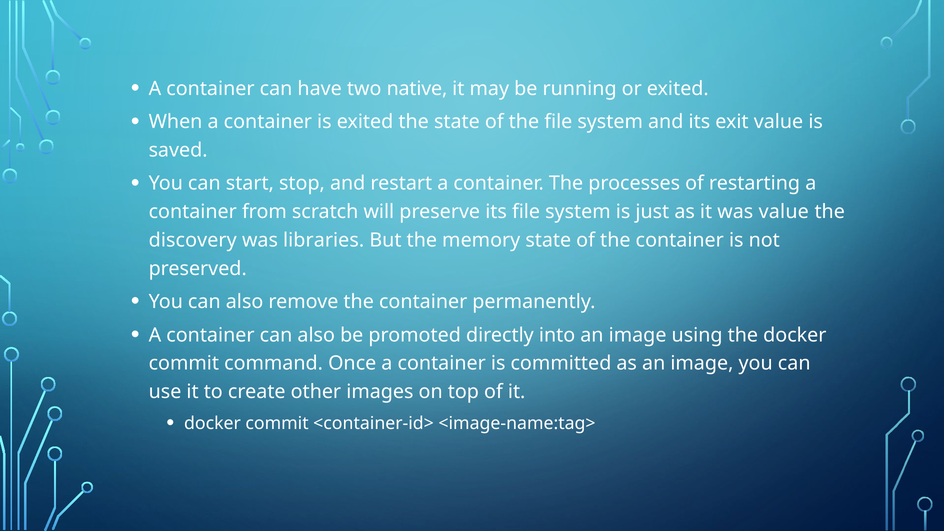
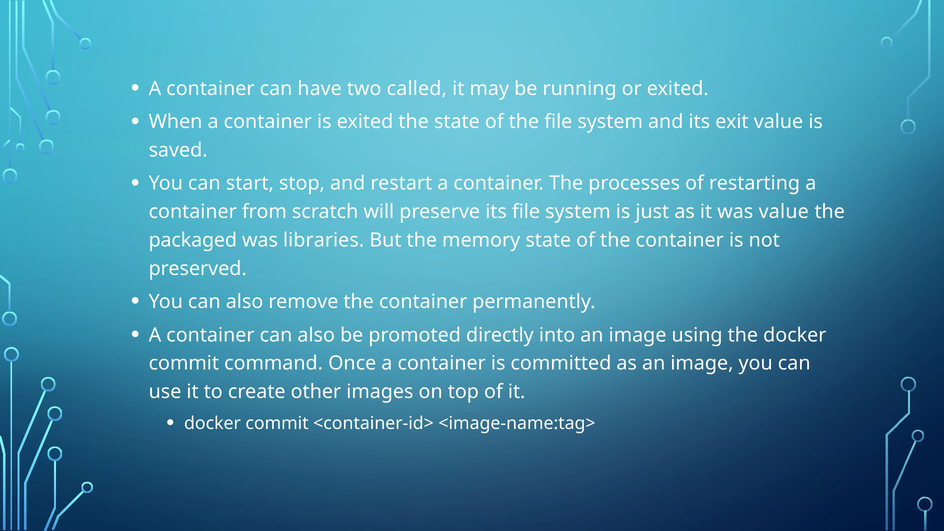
native: native -> called
discovery: discovery -> packaged
